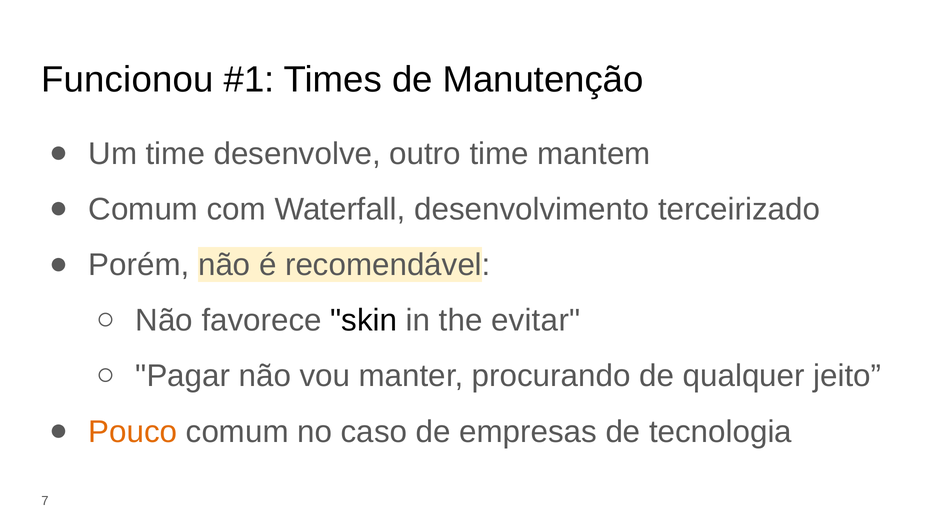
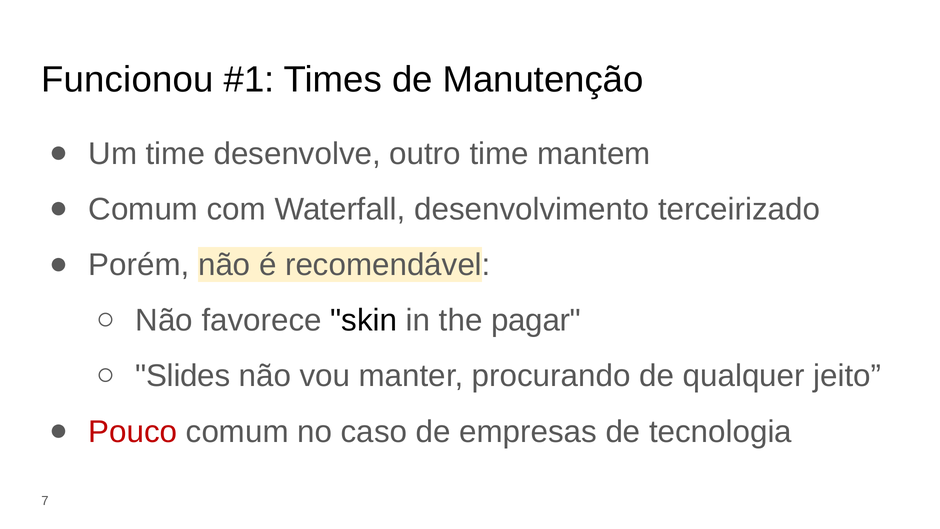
evitar: evitar -> pagar
Pagar: Pagar -> Slides
Pouco colour: orange -> red
